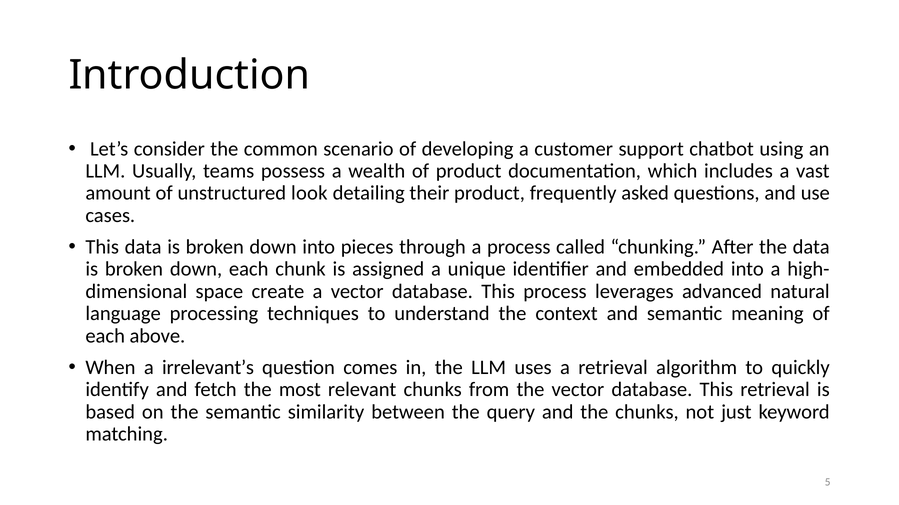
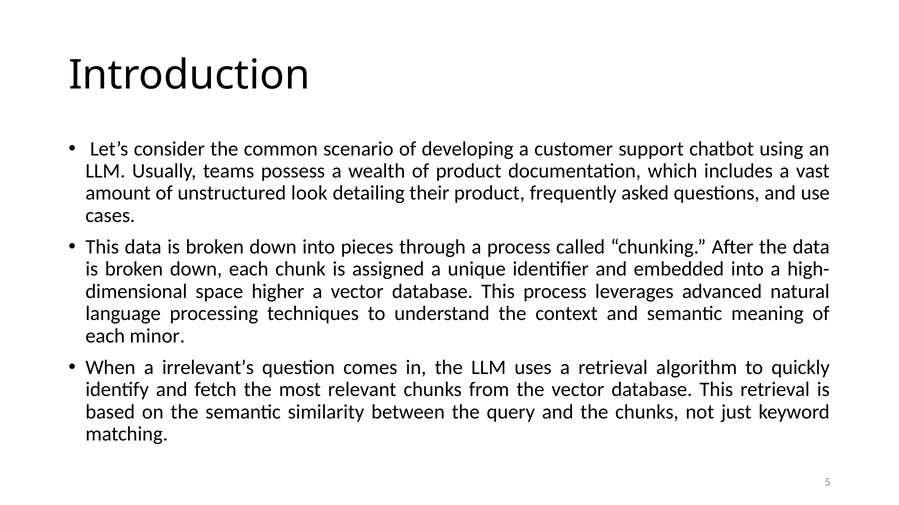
create: create -> higher
above: above -> minor
